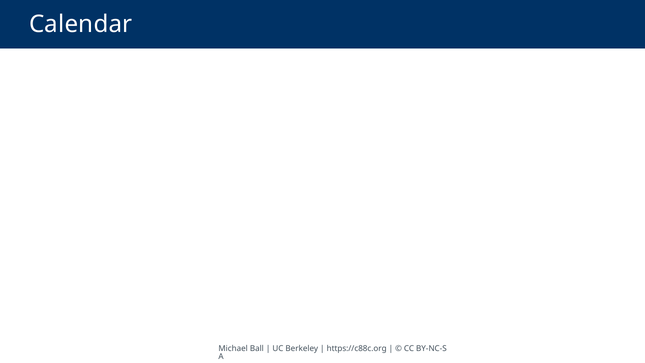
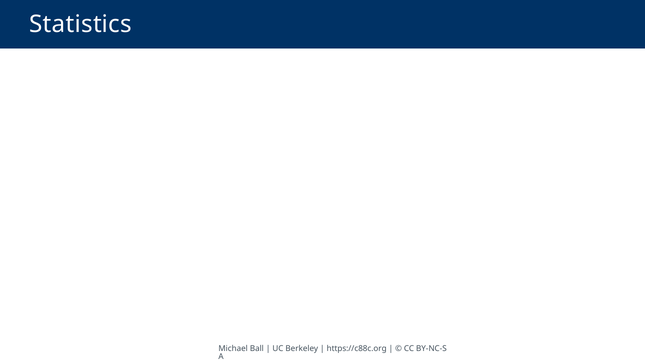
Calendar: Calendar -> Statistics
